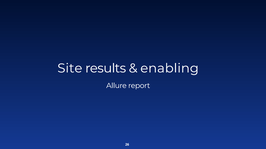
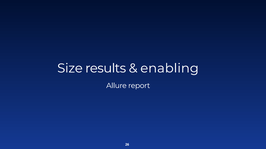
Site: Site -> Size
